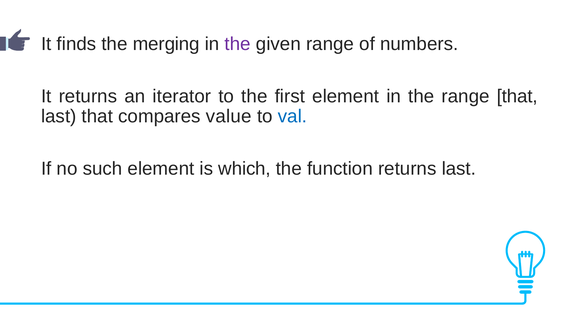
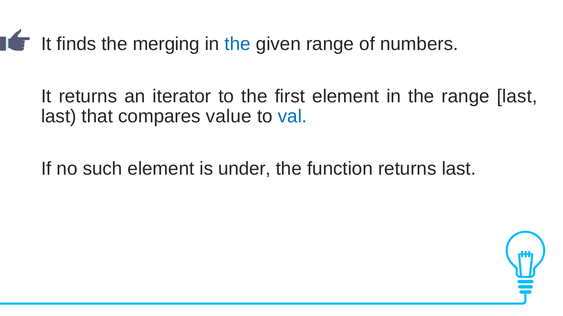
the at (238, 44) colour: purple -> blue
range that: that -> last
which: which -> under
